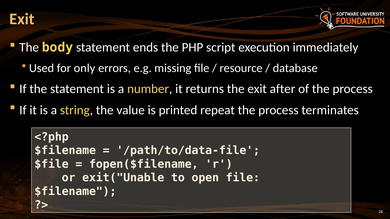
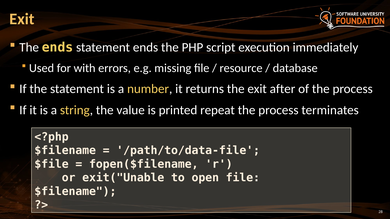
The body: body -> ends
only: only -> with
